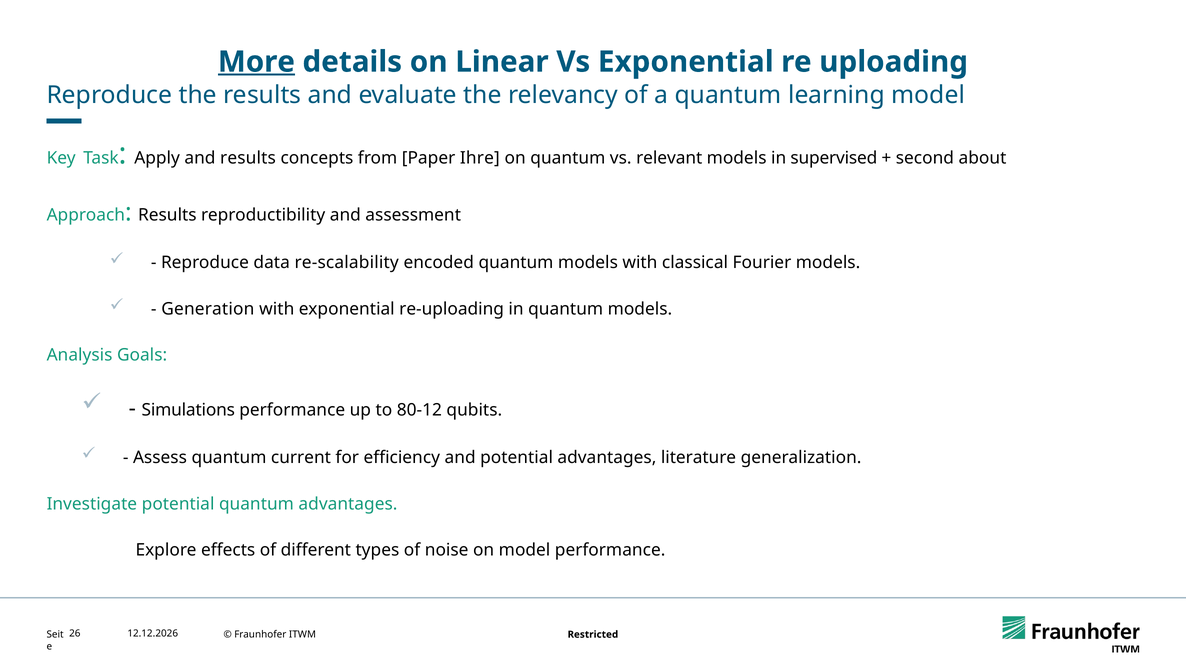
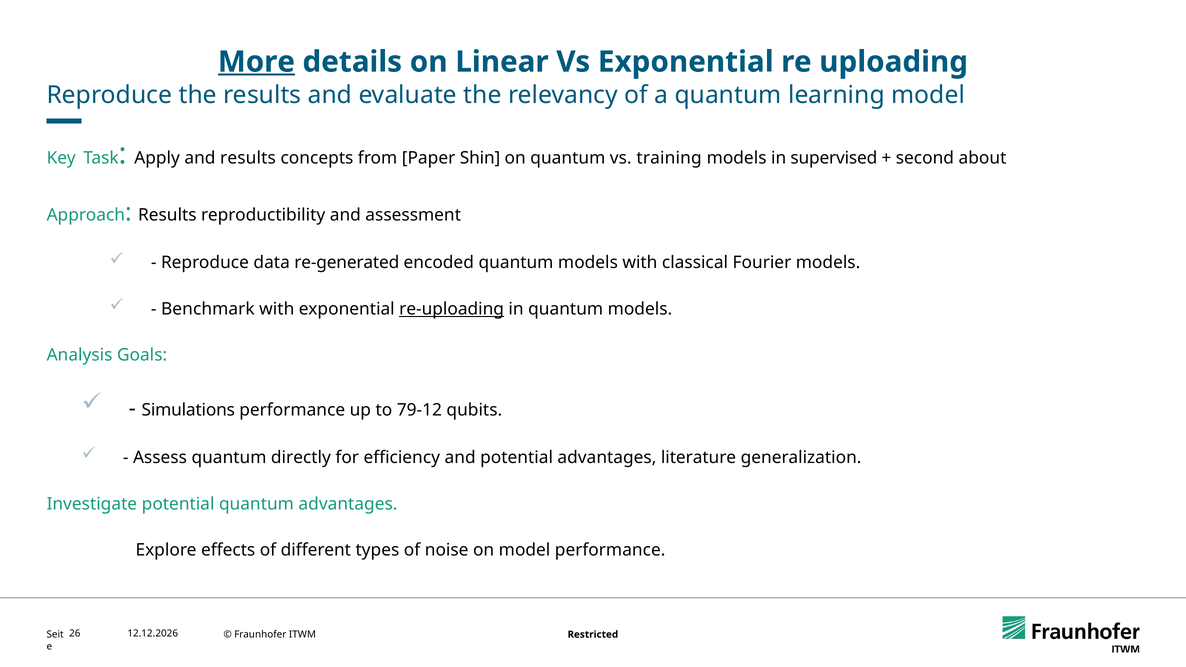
Ihre: Ihre -> Shin
relevant: relevant -> training
re-scalability: re-scalability -> re-generated
Generation: Generation -> Benchmark
re-uploading underline: none -> present
80-12: 80-12 -> 79-12
current: current -> directly
